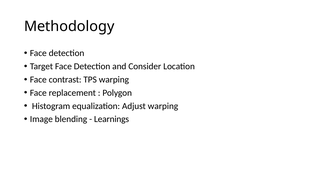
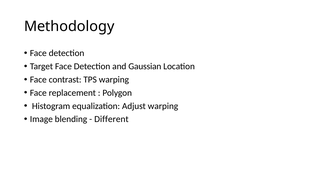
Consider: Consider -> Gaussian
Learnings: Learnings -> Different
